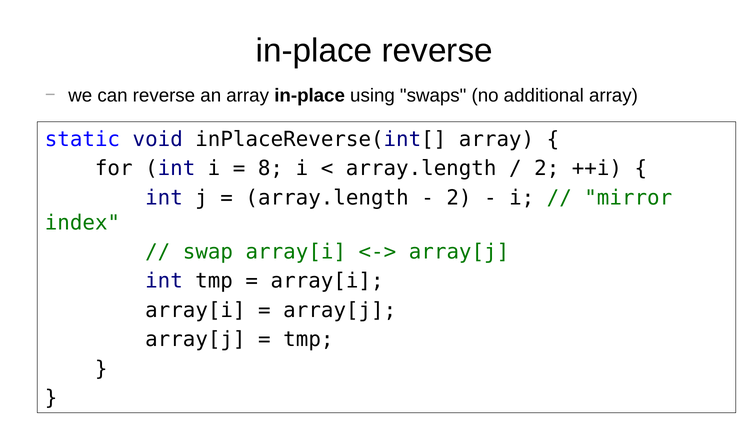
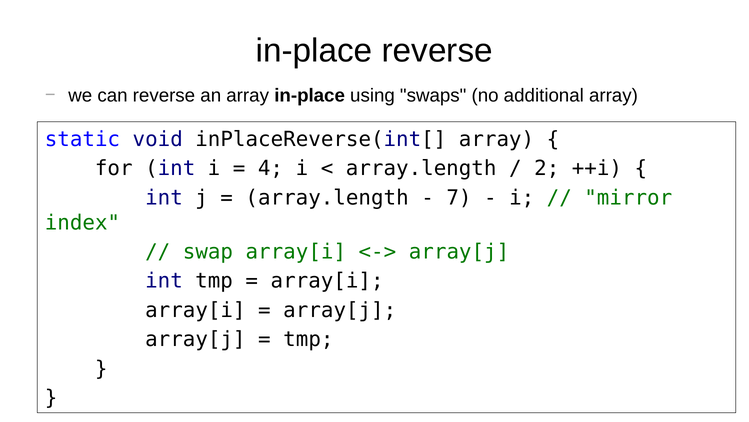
8: 8 -> 4
2 at (459, 197): 2 -> 7
